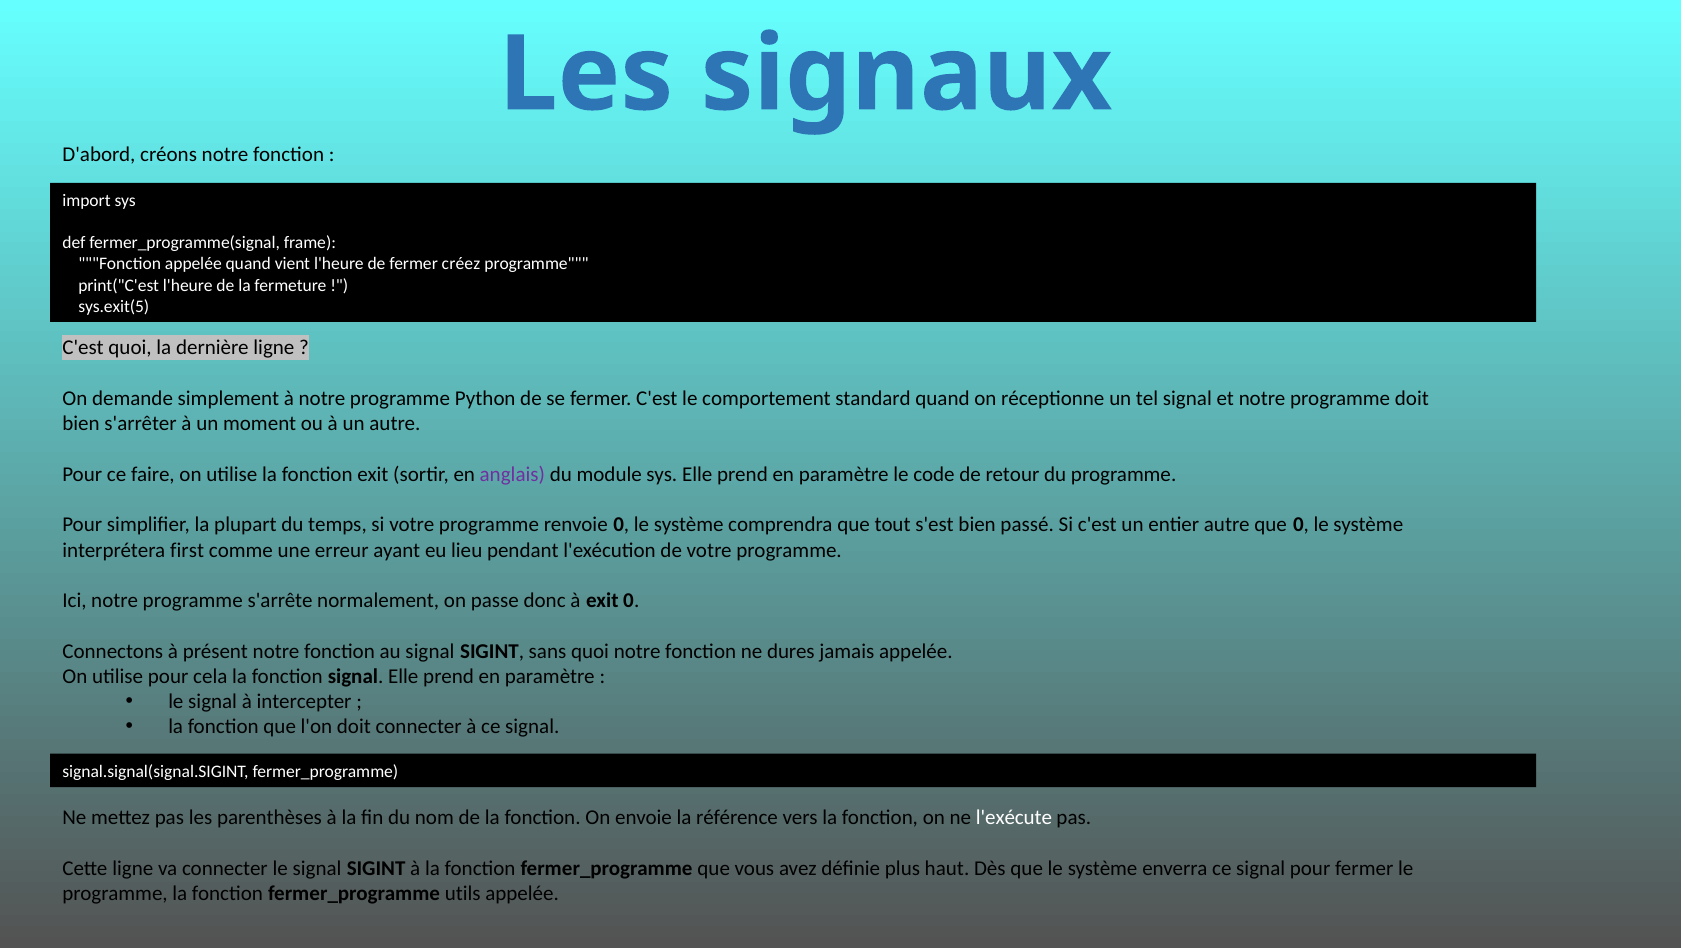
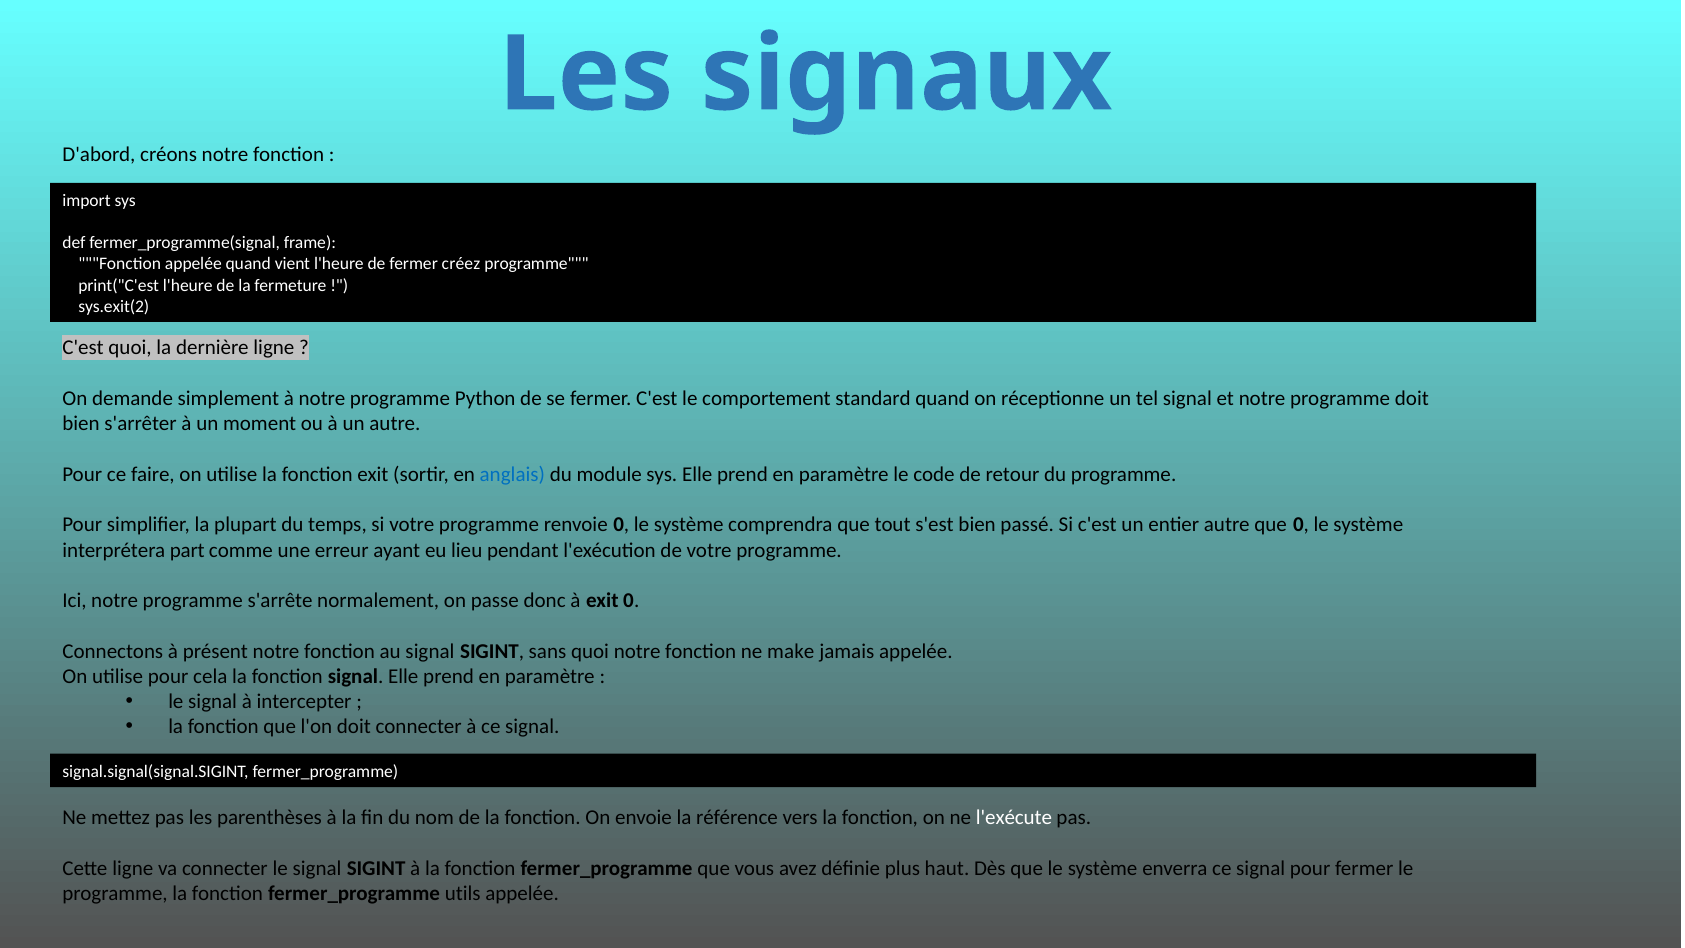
sys.exit(5: sys.exit(5 -> sys.exit(2
anglais colour: purple -> blue
first: first -> part
dures: dures -> make
